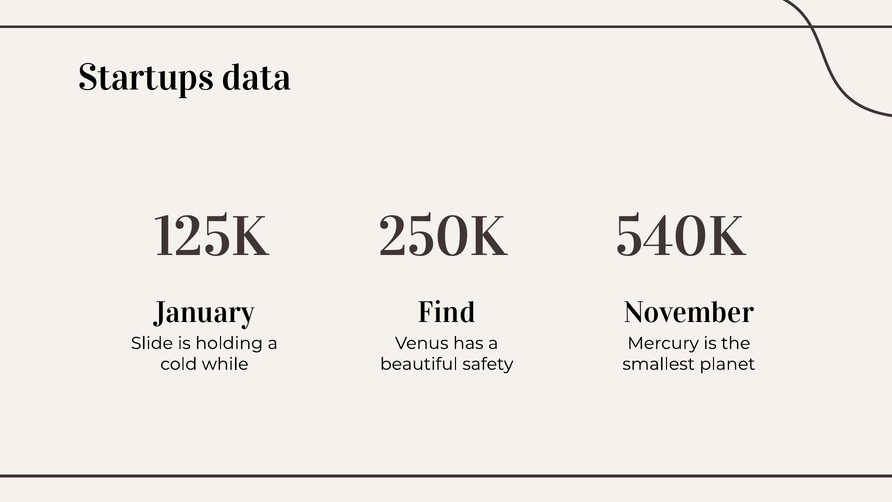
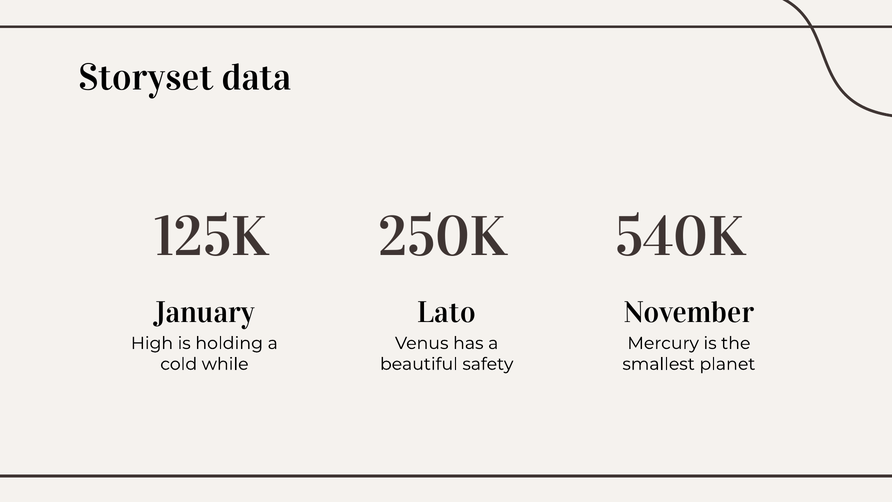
Startups: Startups -> Storyset
Find: Find -> Lato
Slide: Slide -> High
